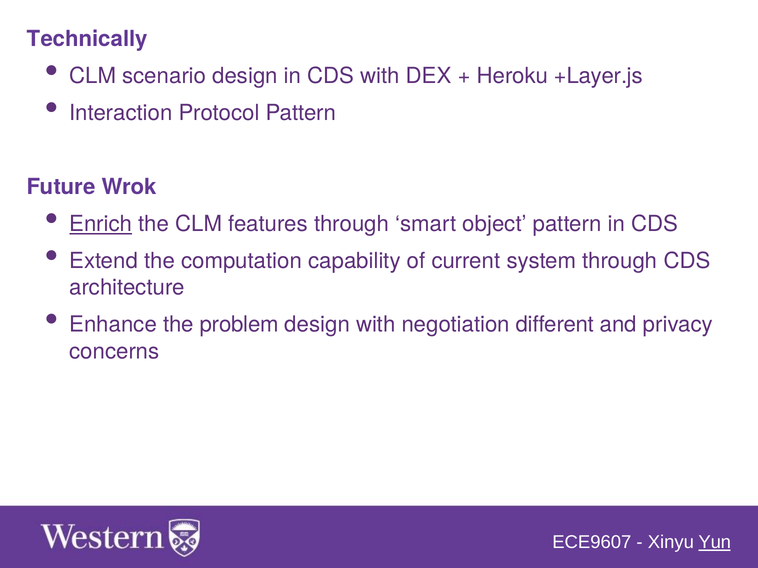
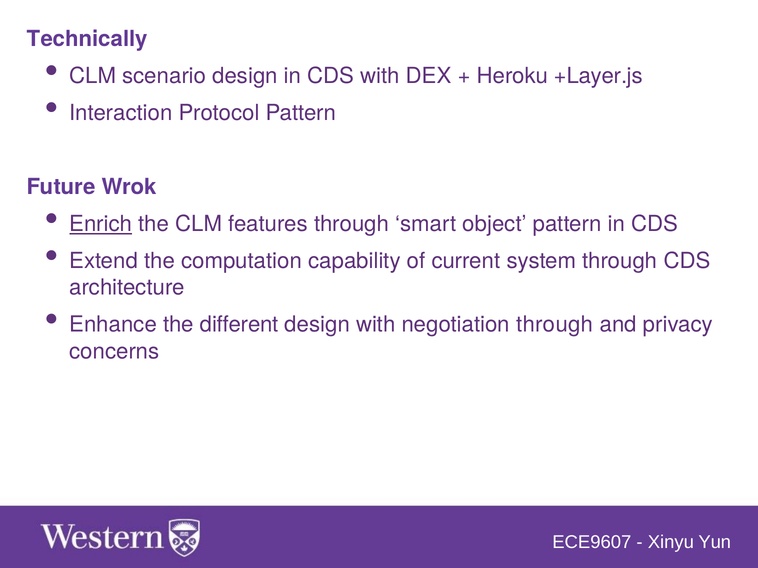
problem: problem -> different
negotiation different: different -> through
Yun underline: present -> none
